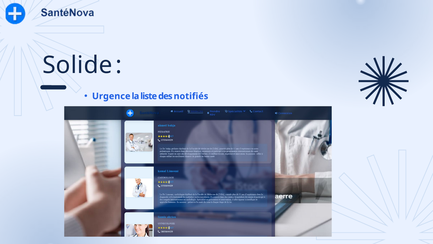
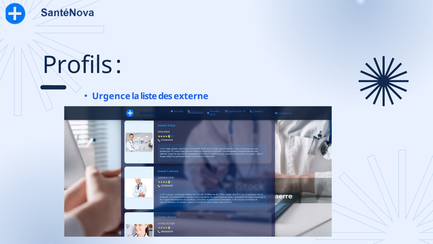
Solide: Solide -> Profils
notifiés: notifiés -> externe
